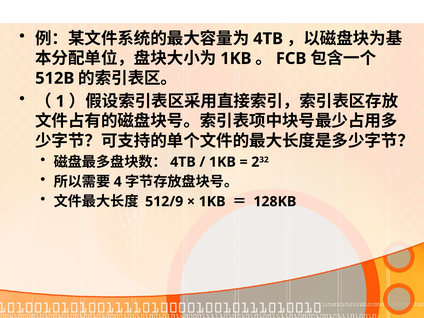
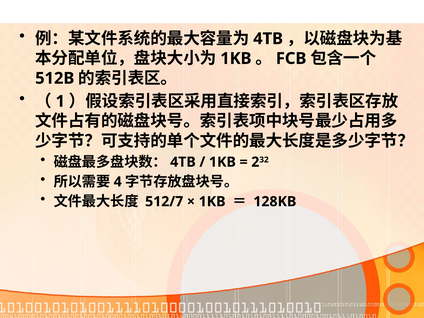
512/9: 512/9 -> 512/7
